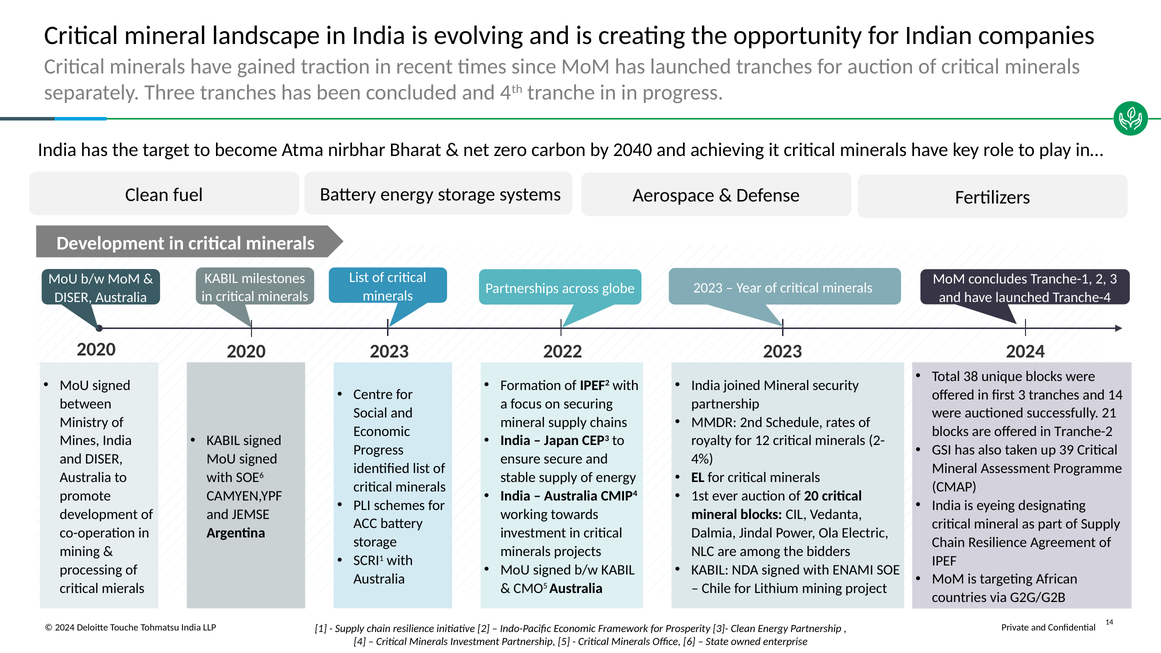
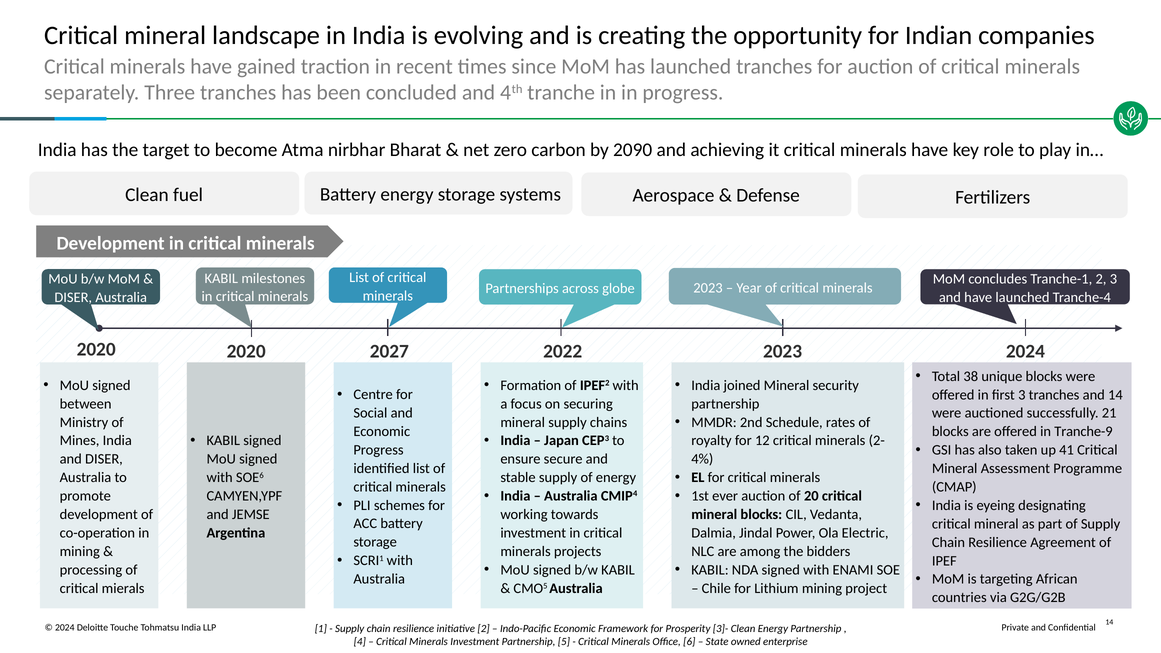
2040: 2040 -> 2090
2023 at (389, 351): 2023 -> 2027
Tranche-2: Tranche-2 -> Tranche-9
39: 39 -> 41
